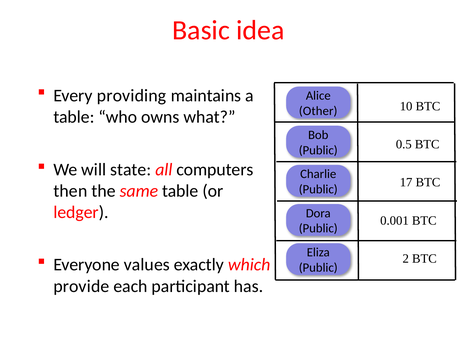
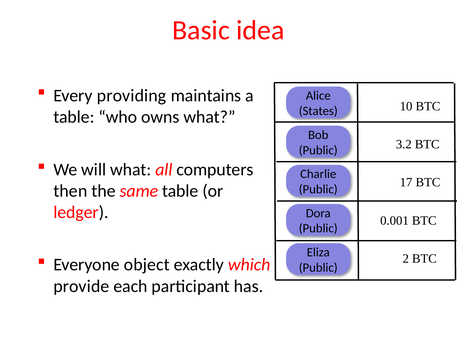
Other: Other -> States
0.5: 0.5 -> 3.2
will state: state -> what
values: values -> object
